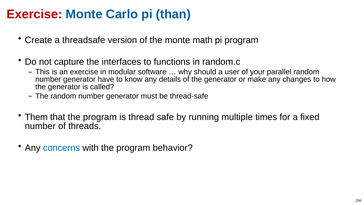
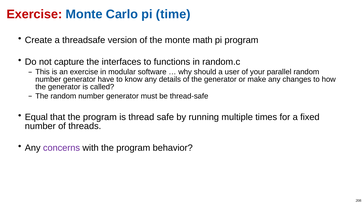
than: than -> time
Them: Them -> Equal
concerns colour: blue -> purple
